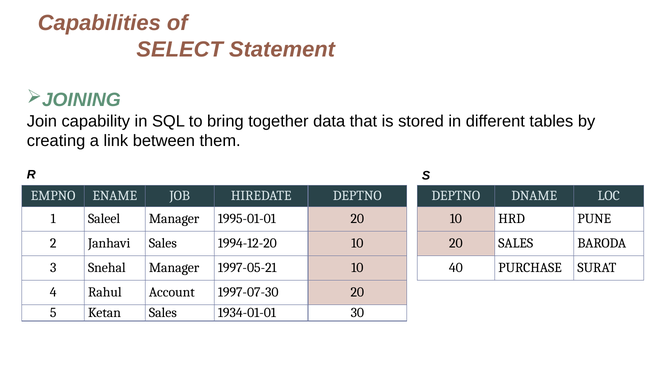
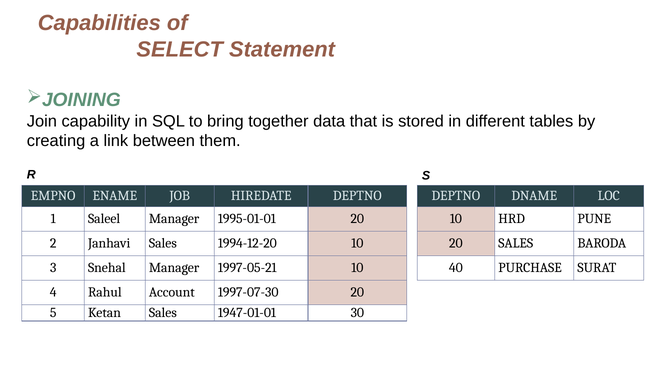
1934-01-01: 1934-01-01 -> 1947-01-01
